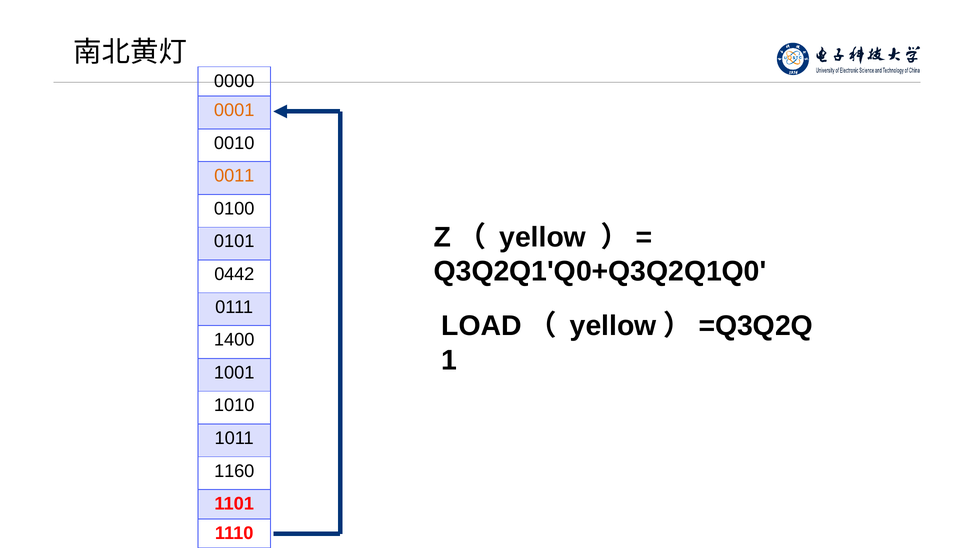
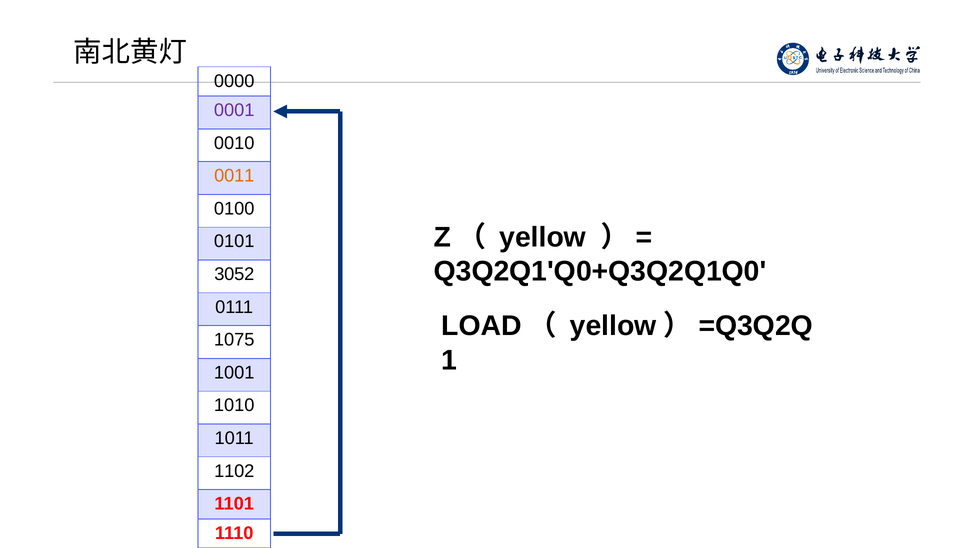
0001 colour: orange -> purple
0442: 0442 -> 3052
1400: 1400 -> 1075
1160: 1160 -> 1102
